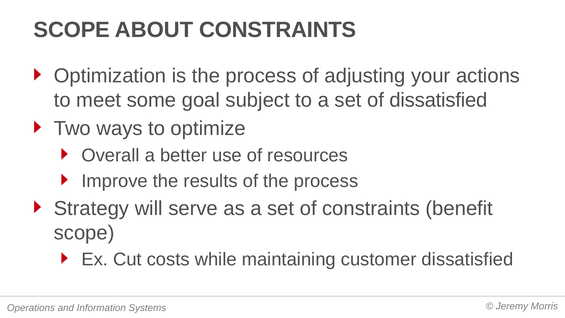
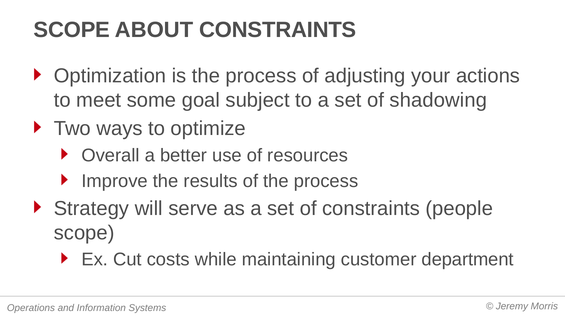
of dissatisfied: dissatisfied -> shadowing
benefit: benefit -> people
customer dissatisfied: dissatisfied -> department
